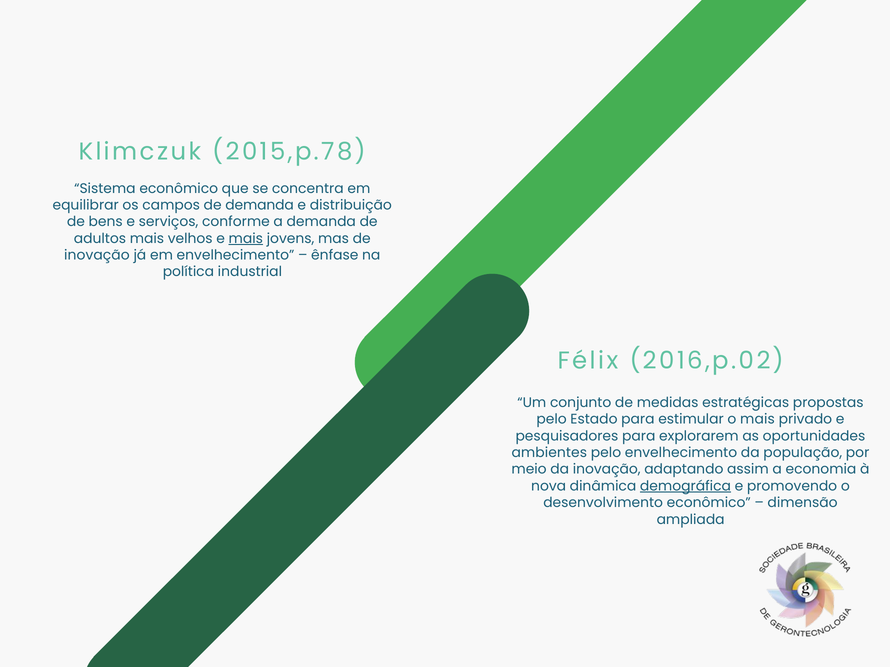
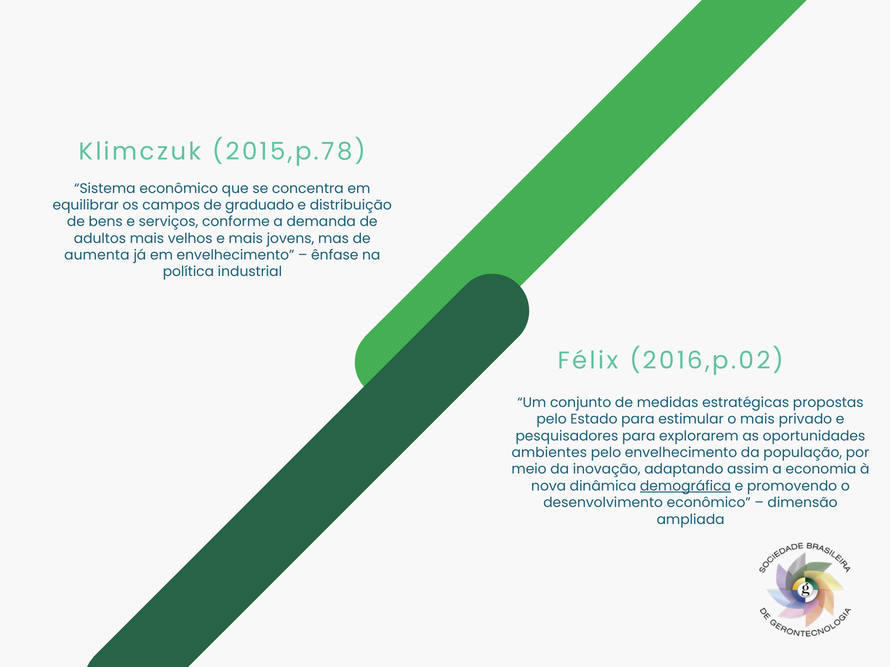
de demanda: demanda -> graduado
mais at (246, 239) underline: present -> none
inovação at (97, 255): inovação -> aumenta
